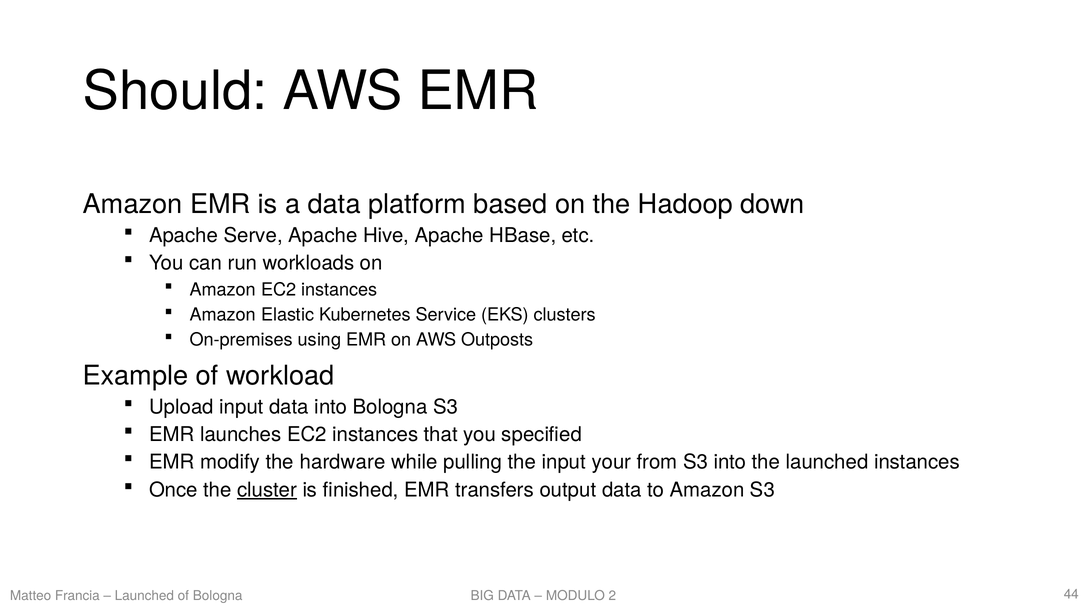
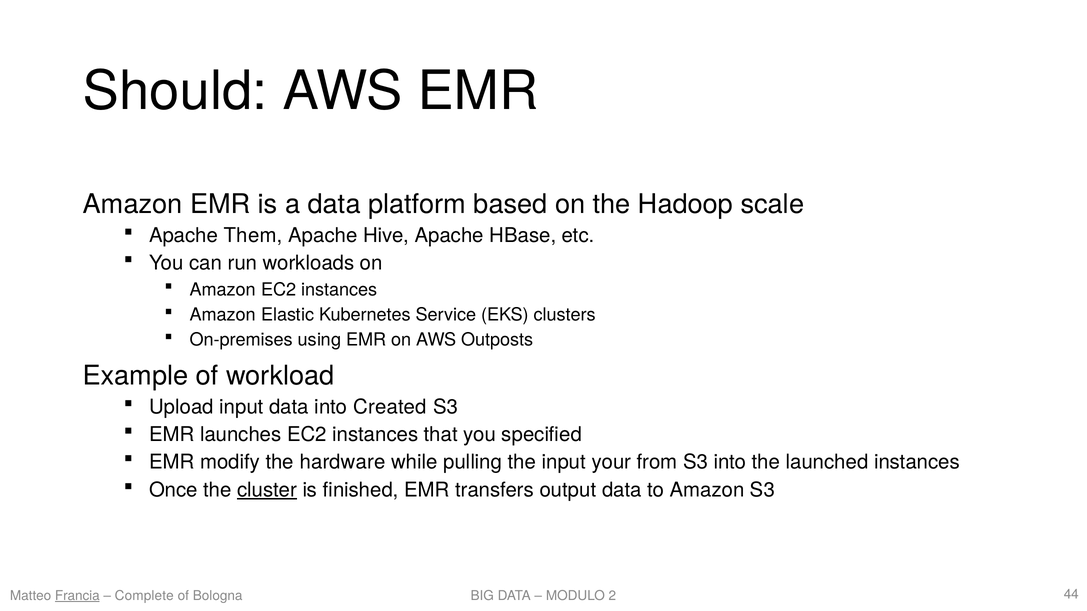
down: down -> scale
Serve: Serve -> Them
into Bologna: Bologna -> Created
Francia underline: none -> present
Launched at (144, 596): Launched -> Complete
